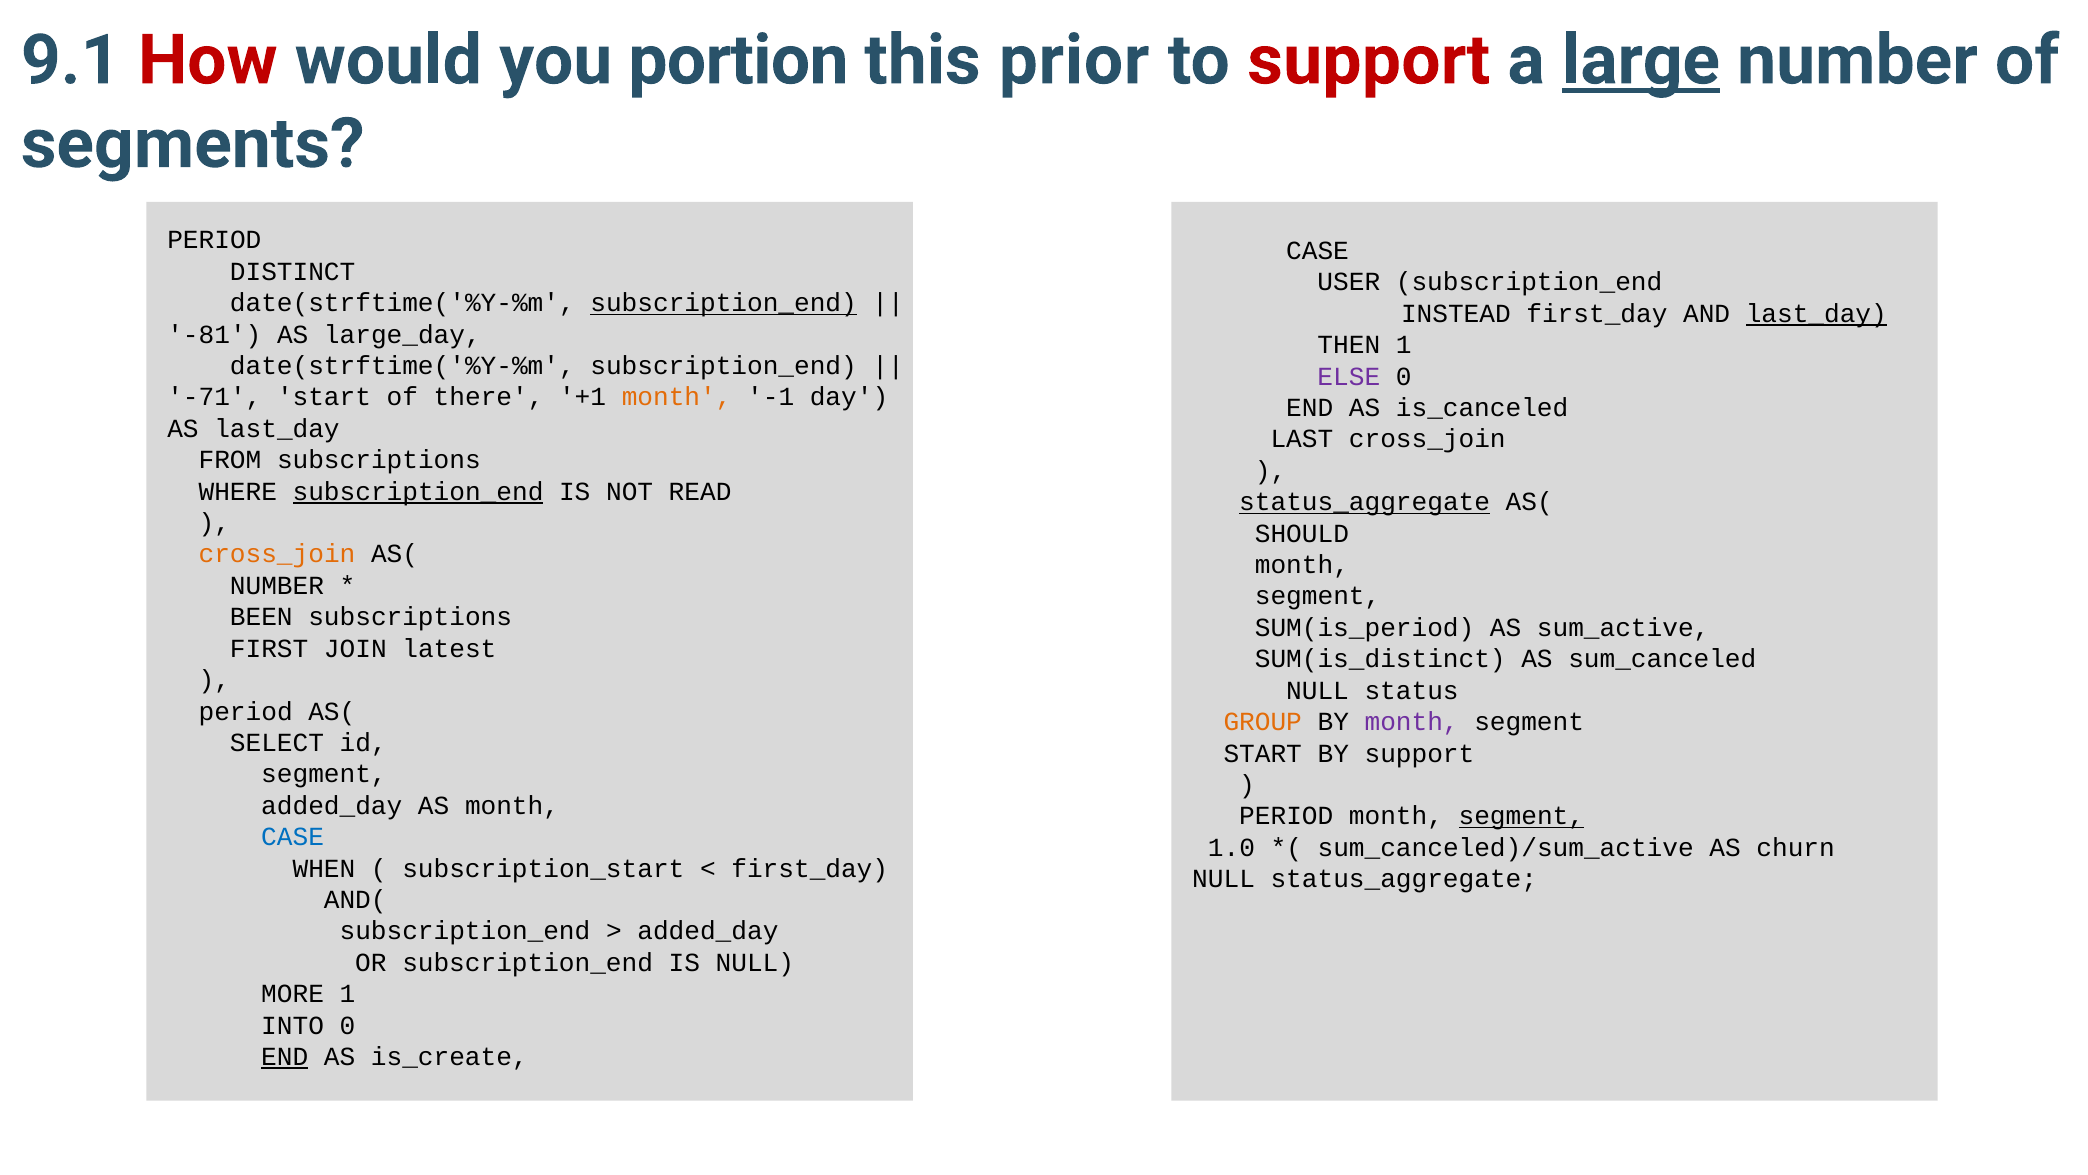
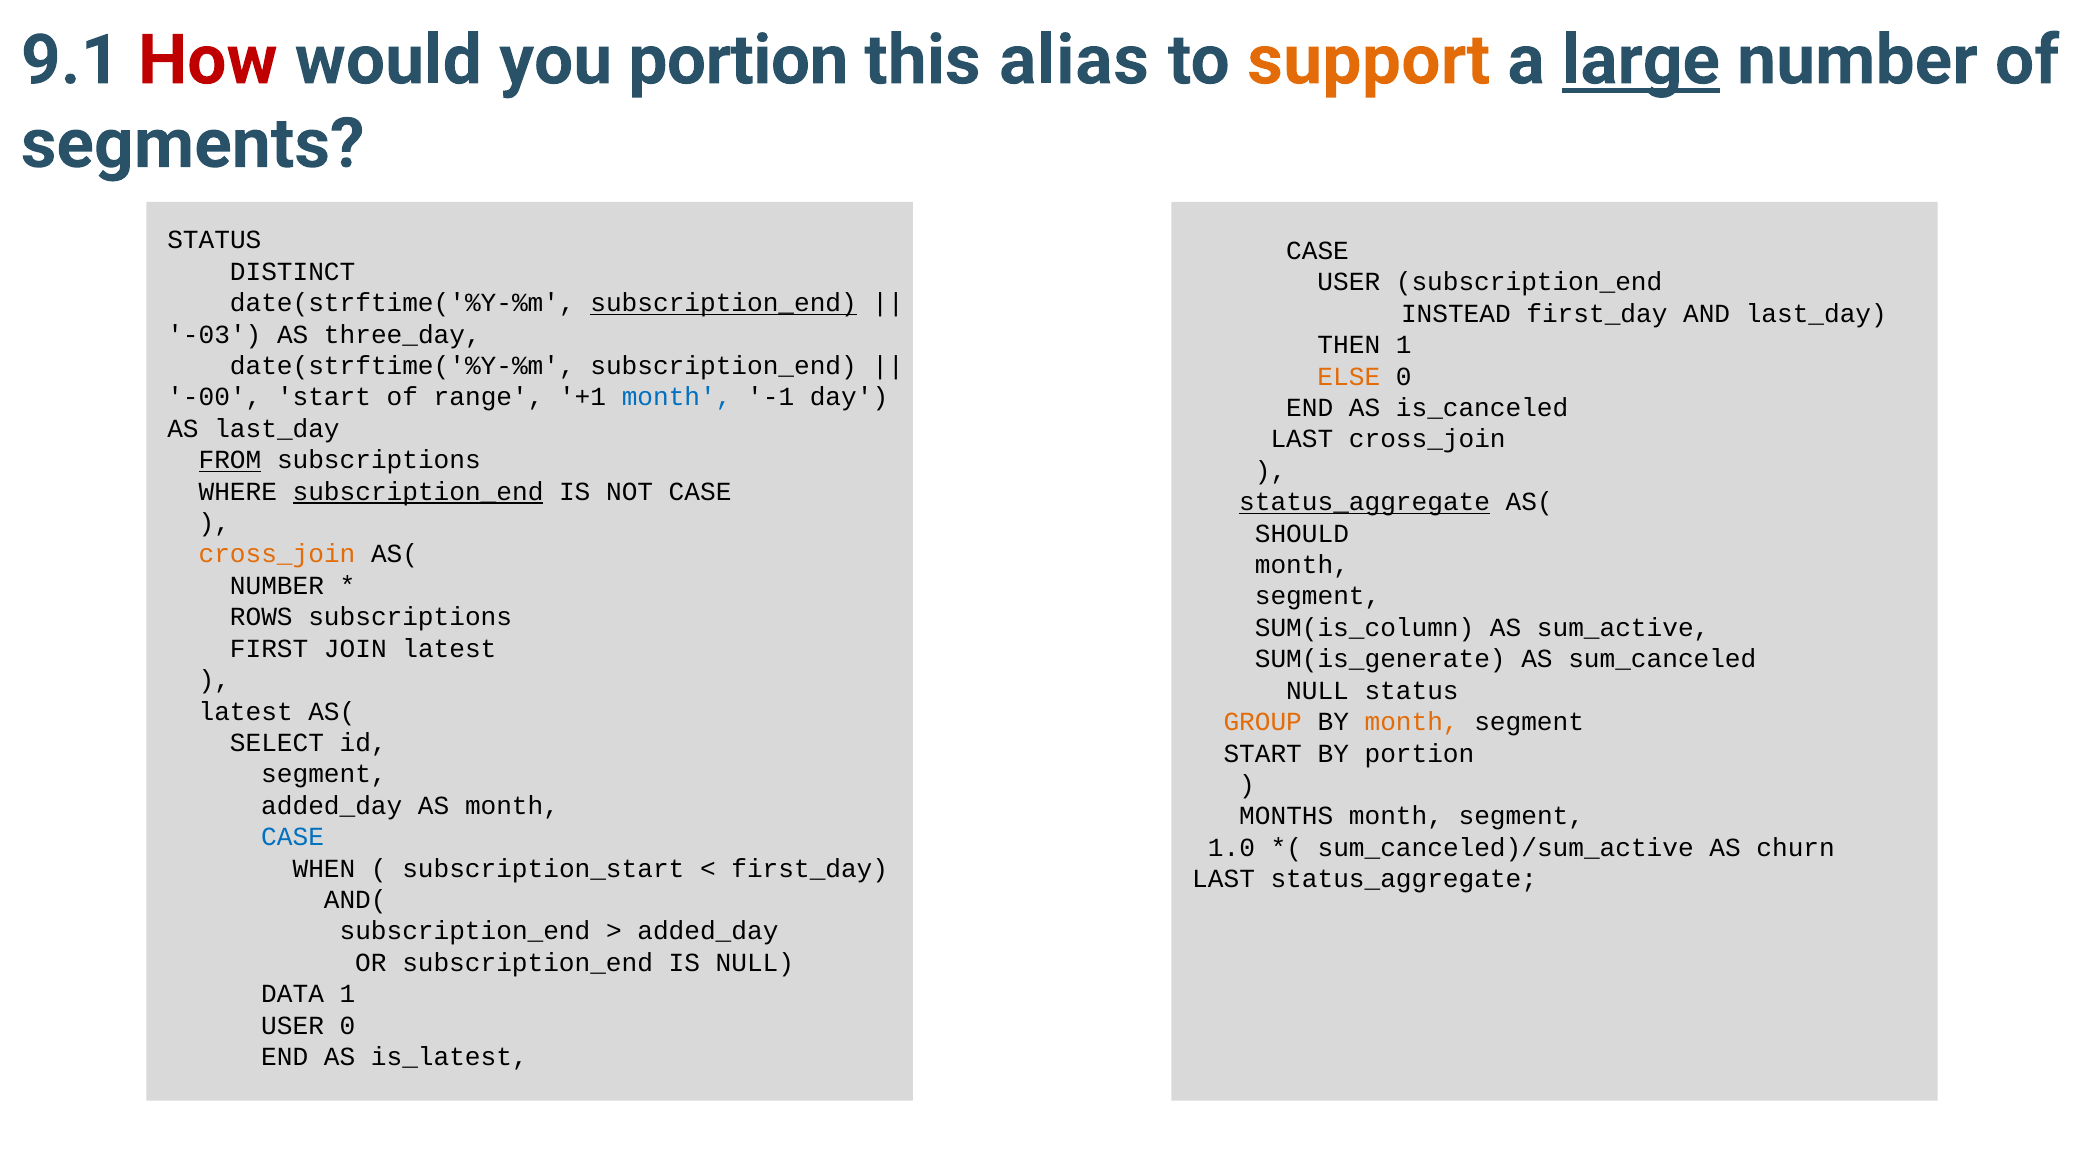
prior: prior -> alias
support at (1369, 60) colour: red -> orange
PERIOD at (214, 240): PERIOD -> STATUS
last_day at (1816, 313) underline: present -> none
-81: -81 -> -03
large_day: large_day -> three_day
ELSE colour: purple -> orange
-71: -71 -> -00
there: there -> range
month at (677, 397) colour: orange -> blue
FROM underline: none -> present
NOT READ: READ -> CASE
BEEN: BEEN -> ROWS
SUM(is_period: SUM(is_period -> SUM(is_column
SUM(is_distinct: SUM(is_distinct -> SUM(is_generate
period at (246, 711): period -> latest
month at (1412, 722) colour: purple -> orange
BY support: support -> portion
PERIOD at (1286, 816): PERIOD -> MONTHS
segment at (1521, 816) underline: present -> none
NULL at (1224, 879): NULL -> LAST
MORE: MORE -> DATA
INTO at (293, 1025): INTO -> USER
END at (285, 1057) underline: present -> none
is_create: is_create -> is_latest
